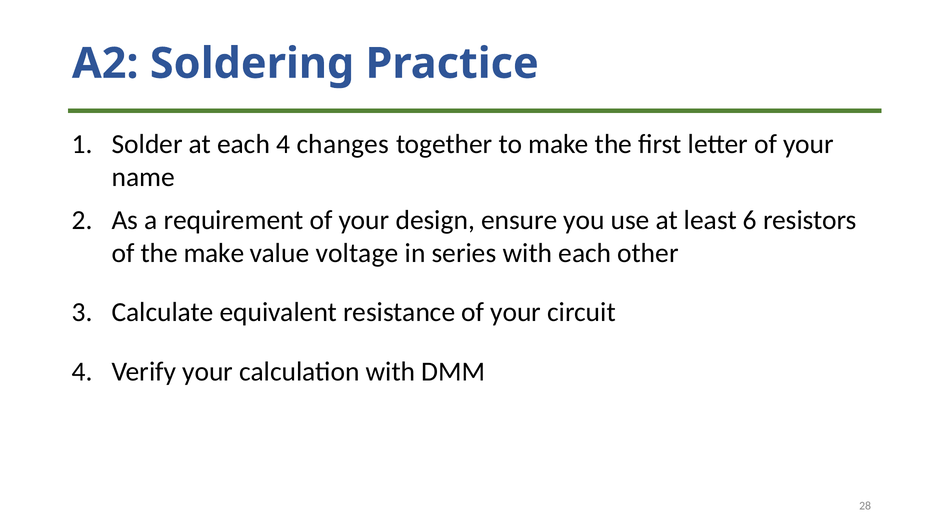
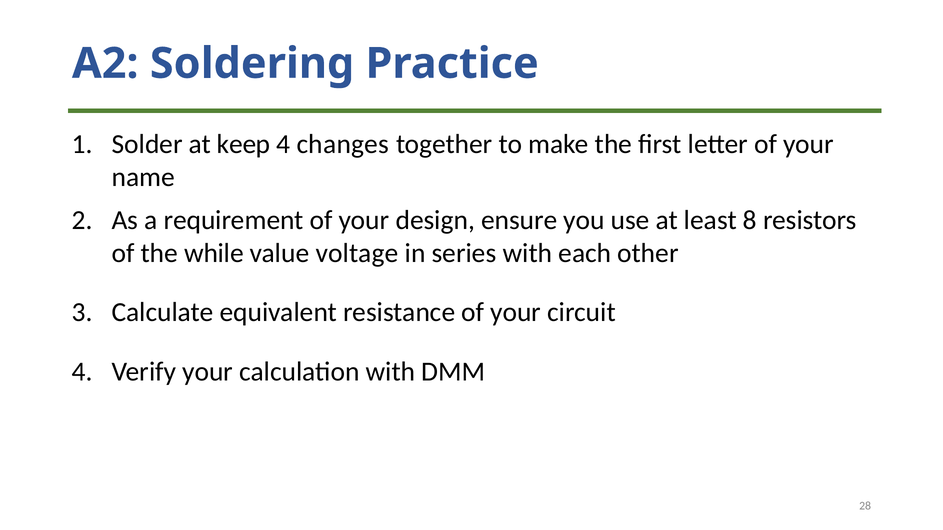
at each: each -> keep
6: 6 -> 8
the make: make -> while
